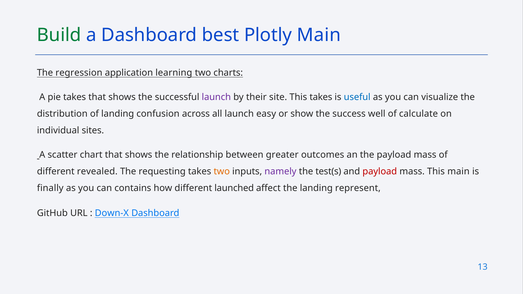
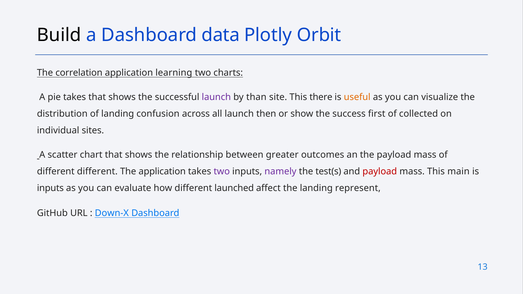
Build colour: green -> black
best: best -> data
Plotly Main: Main -> Orbit
regression: regression -> correlation
their: their -> than
This takes: takes -> there
useful colour: blue -> orange
easy: easy -> then
well: well -> first
calculate: calculate -> collected
different revealed: revealed -> different
The requesting: requesting -> application
two at (222, 172) colour: orange -> purple
finally at (50, 188): finally -> inputs
contains: contains -> evaluate
